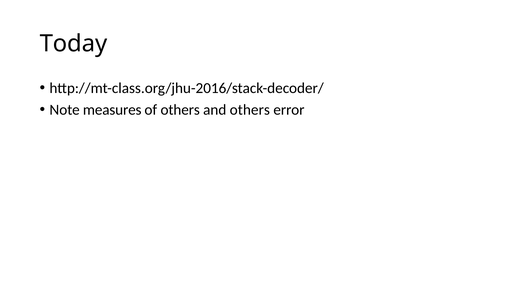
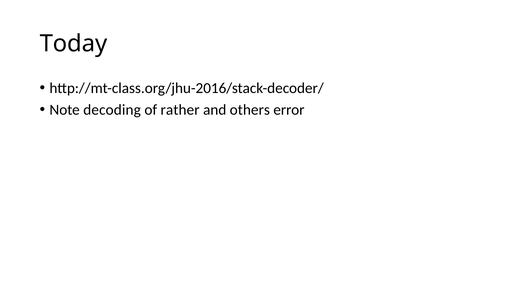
measures: measures -> decoding
of others: others -> rather
